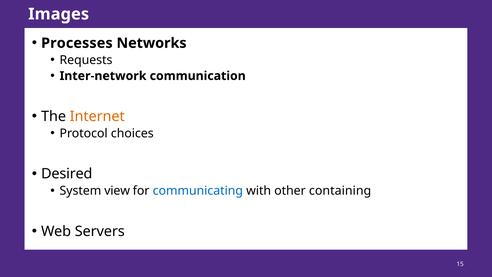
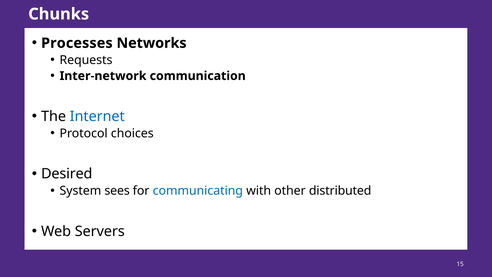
Images: Images -> Chunks
Internet colour: orange -> blue
view: view -> sees
containing: containing -> distributed
